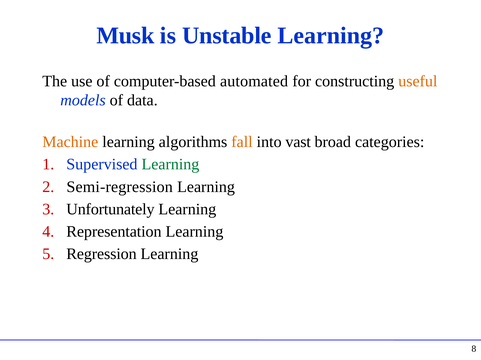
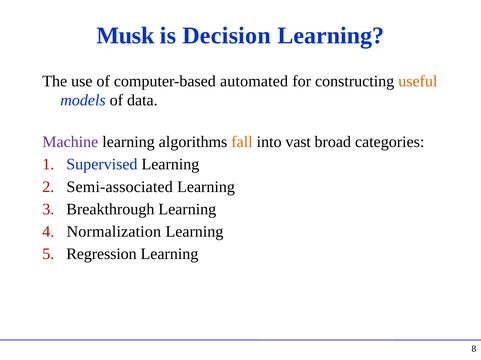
Unstable: Unstable -> Decision
Machine colour: orange -> purple
Learning at (170, 165) colour: green -> black
Semi-regression: Semi-regression -> Semi-associated
Unfortunately: Unfortunately -> Breakthrough
Representation: Representation -> Normalization
